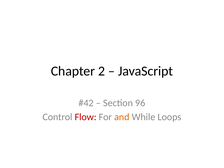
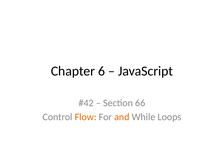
2: 2 -> 6
96: 96 -> 66
Flow colour: red -> orange
